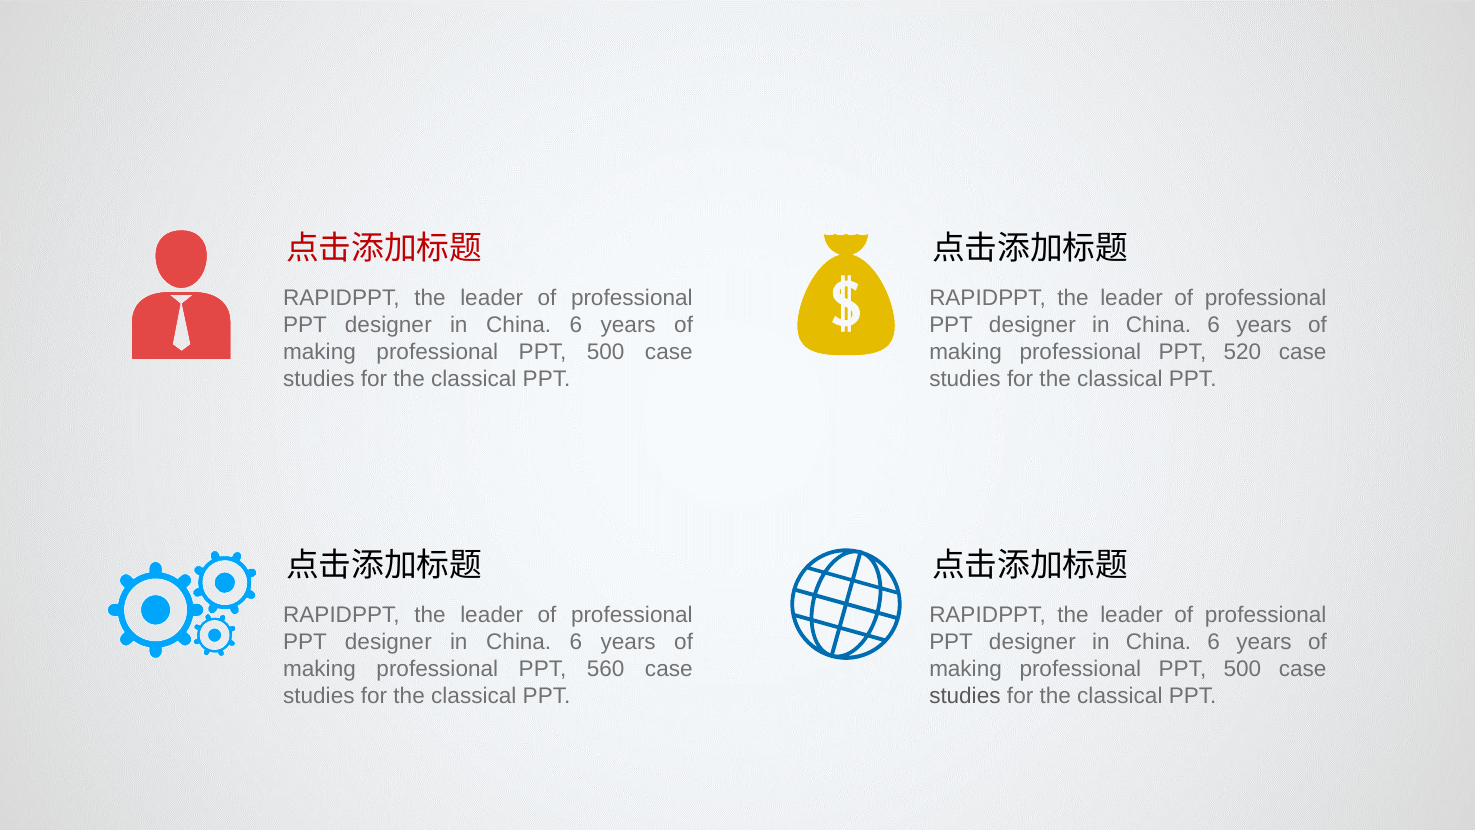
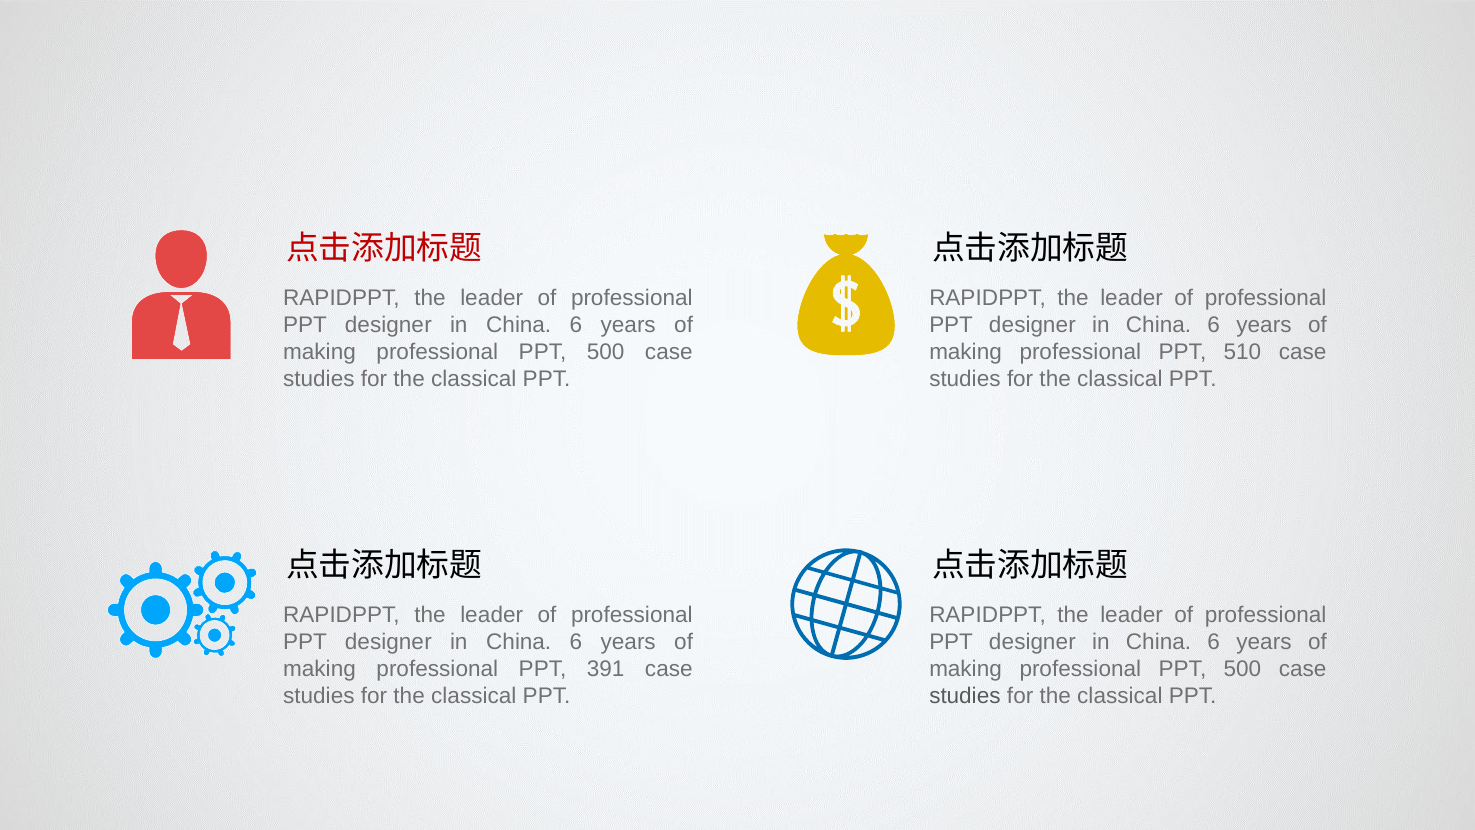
520: 520 -> 510
560: 560 -> 391
